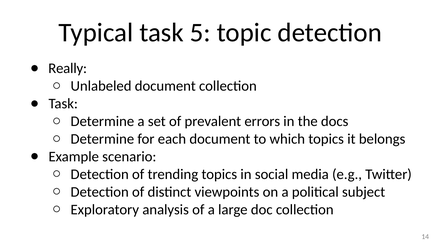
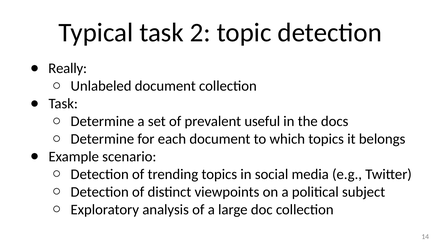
5: 5 -> 2
errors: errors -> useful
